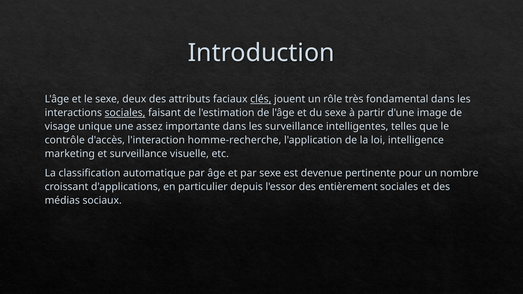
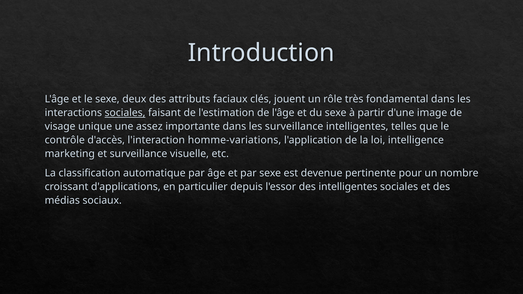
clés underline: present -> none
homme-recherche: homme-recherche -> homme-variations
des entièrement: entièrement -> intelligentes
